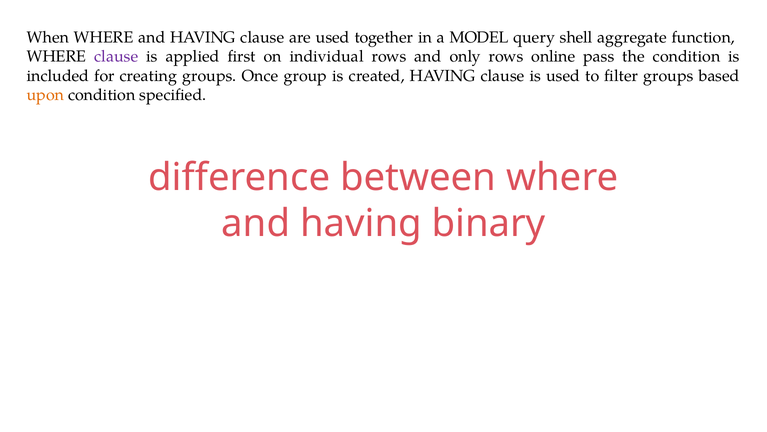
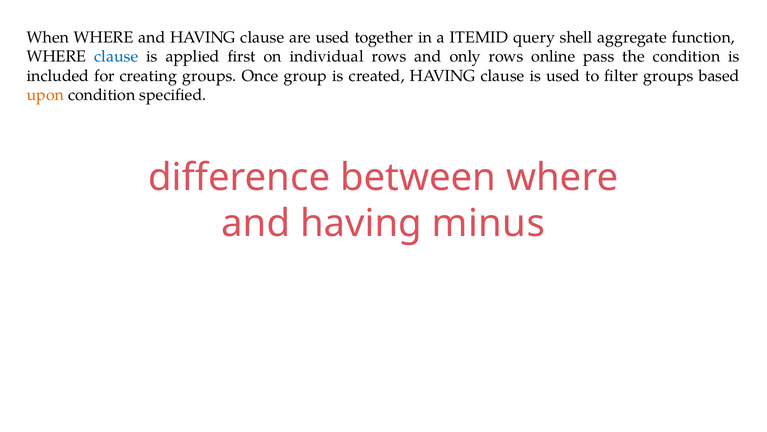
MODEL: MODEL -> ITEMID
clause at (116, 56) colour: purple -> blue
binary: binary -> minus
